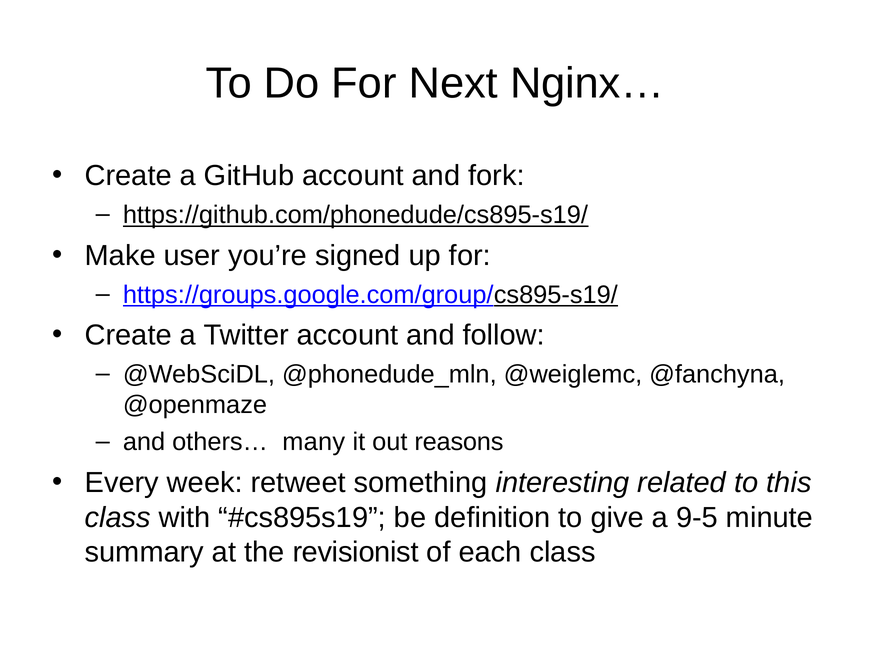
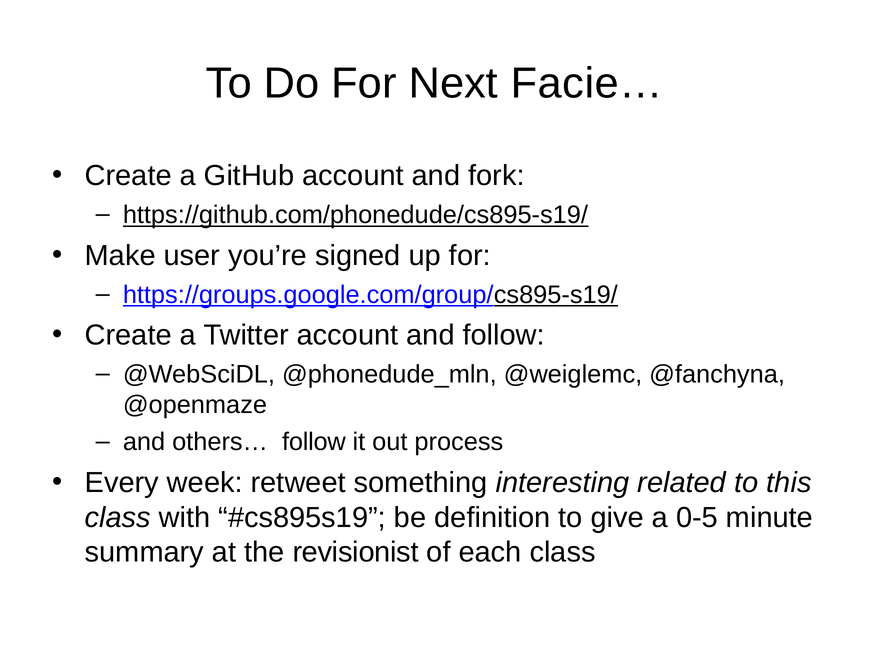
Nginx…: Nginx… -> Facie…
others… many: many -> follow
reasons: reasons -> process
9-5: 9-5 -> 0-5
